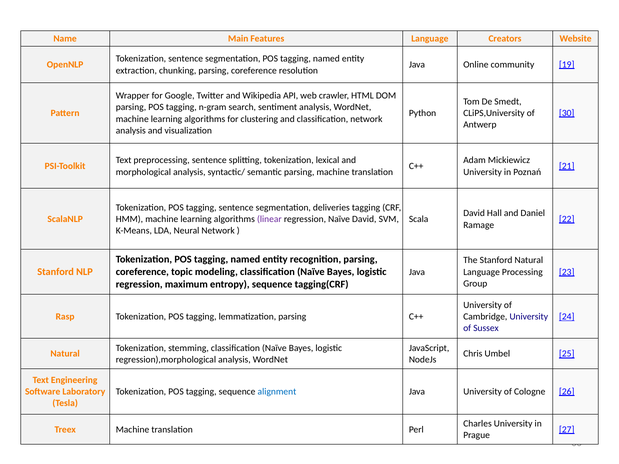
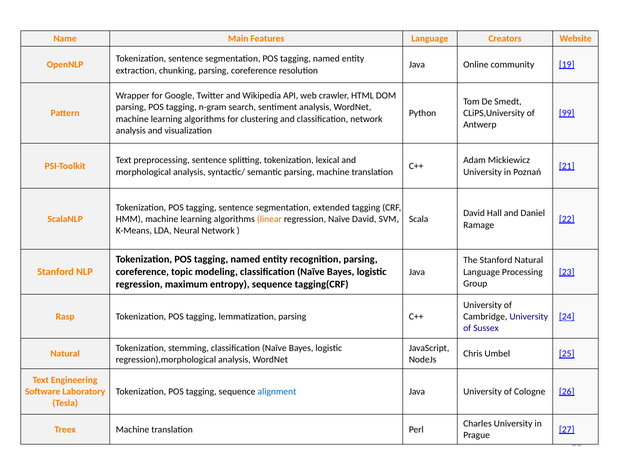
30: 30 -> 99
deliveries: deliveries -> extended
linear colour: purple -> orange
